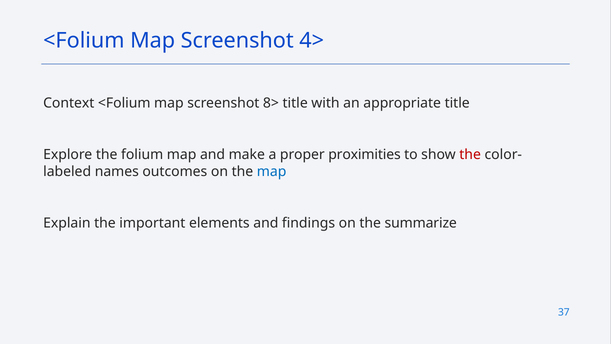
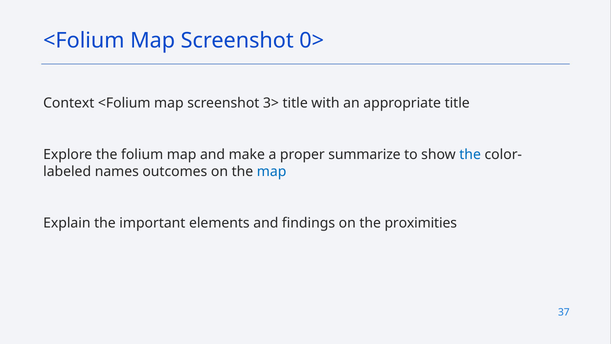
4>: 4> -> 0>
8>: 8> -> 3>
proximities: proximities -> summarize
the at (470, 155) colour: red -> blue
summarize: summarize -> proximities
